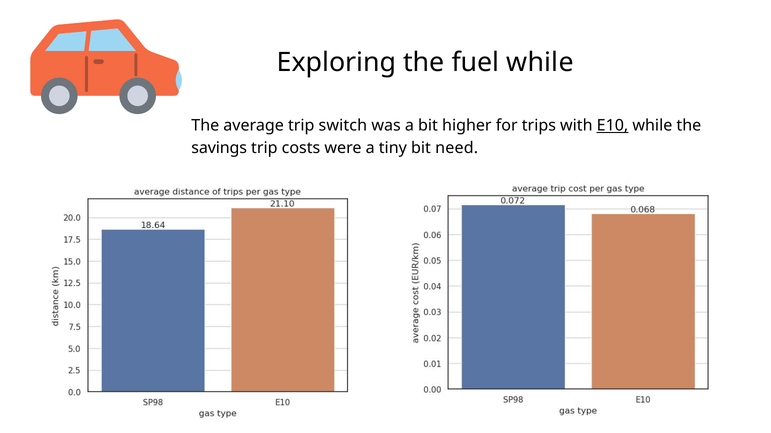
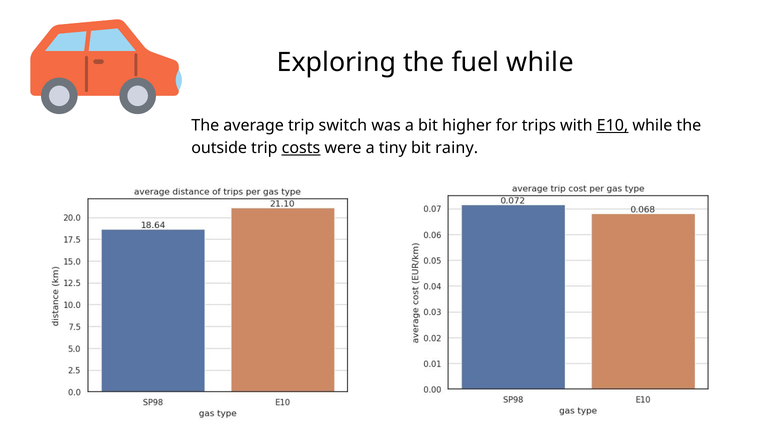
savings: savings -> outside
costs underline: none -> present
need: need -> rainy
